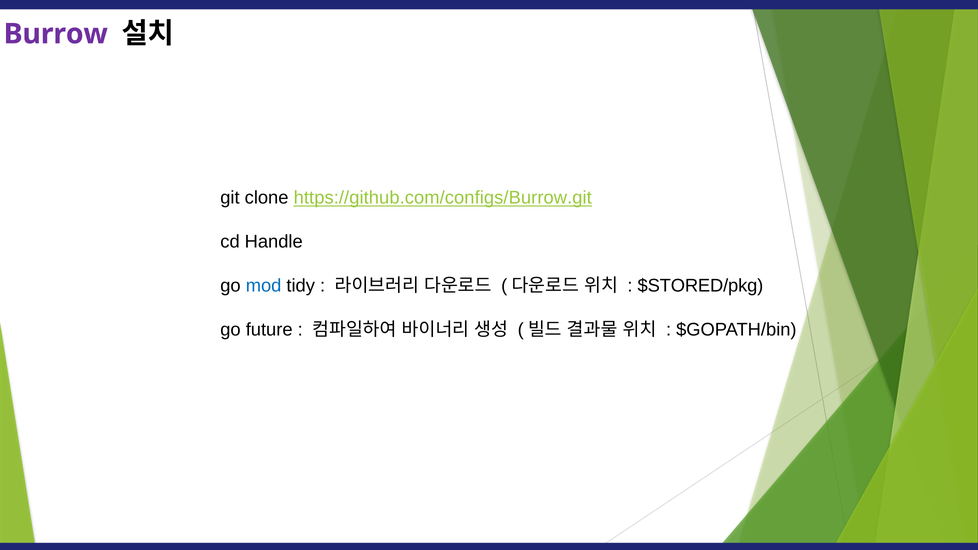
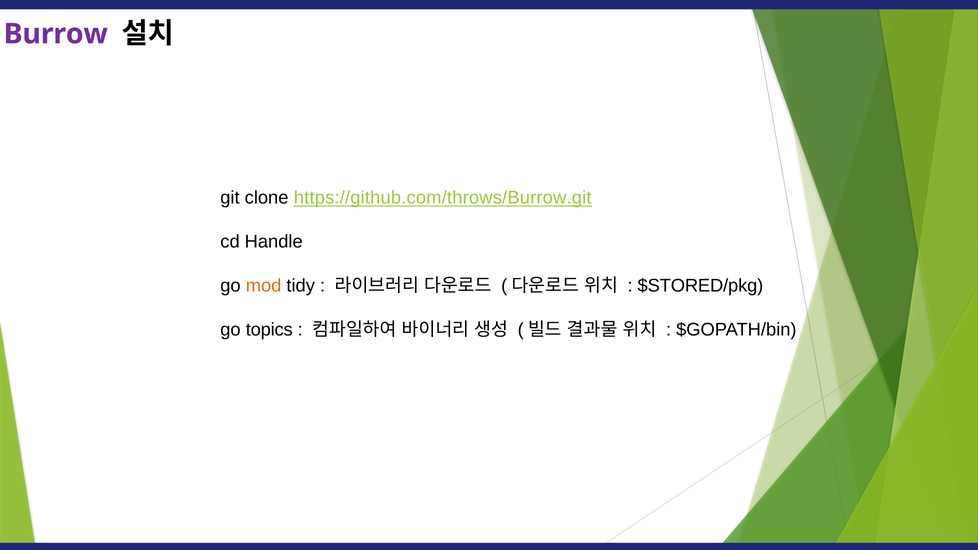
https://github.com/configs/Burrow.git: https://github.com/configs/Burrow.git -> https://github.com/throws/Burrow.git
mod colour: blue -> orange
future: future -> topics
